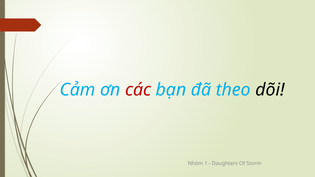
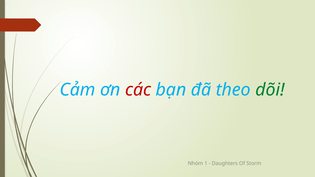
dõi colour: black -> green
